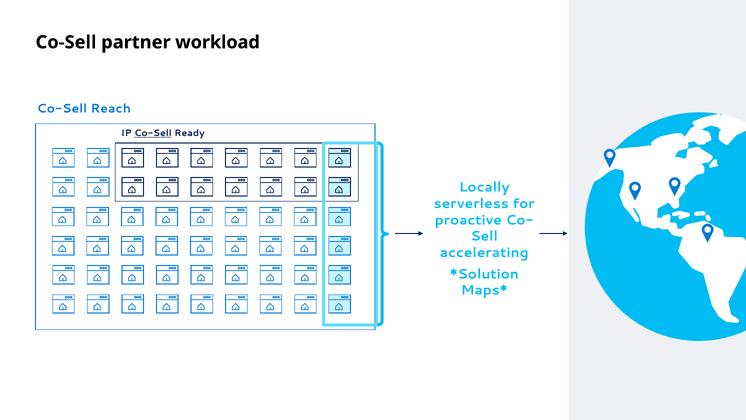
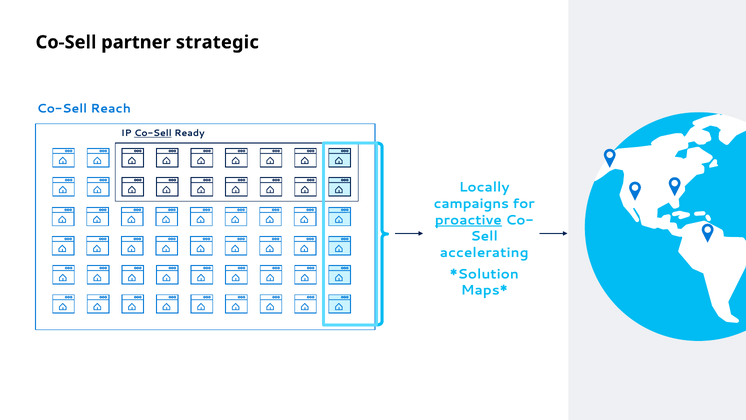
workload: workload -> strategic
serverless: serverless -> campaigns
proactive underline: none -> present
